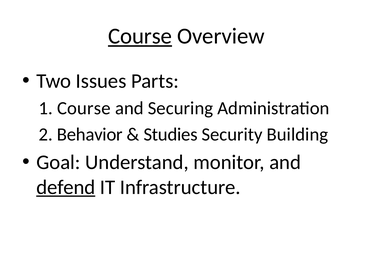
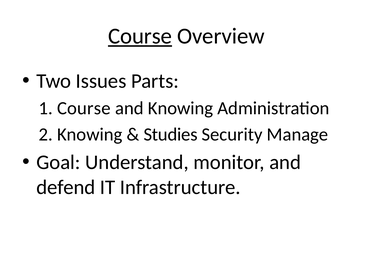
and Securing: Securing -> Knowing
2 Behavior: Behavior -> Knowing
Building: Building -> Manage
defend underline: present -> none
